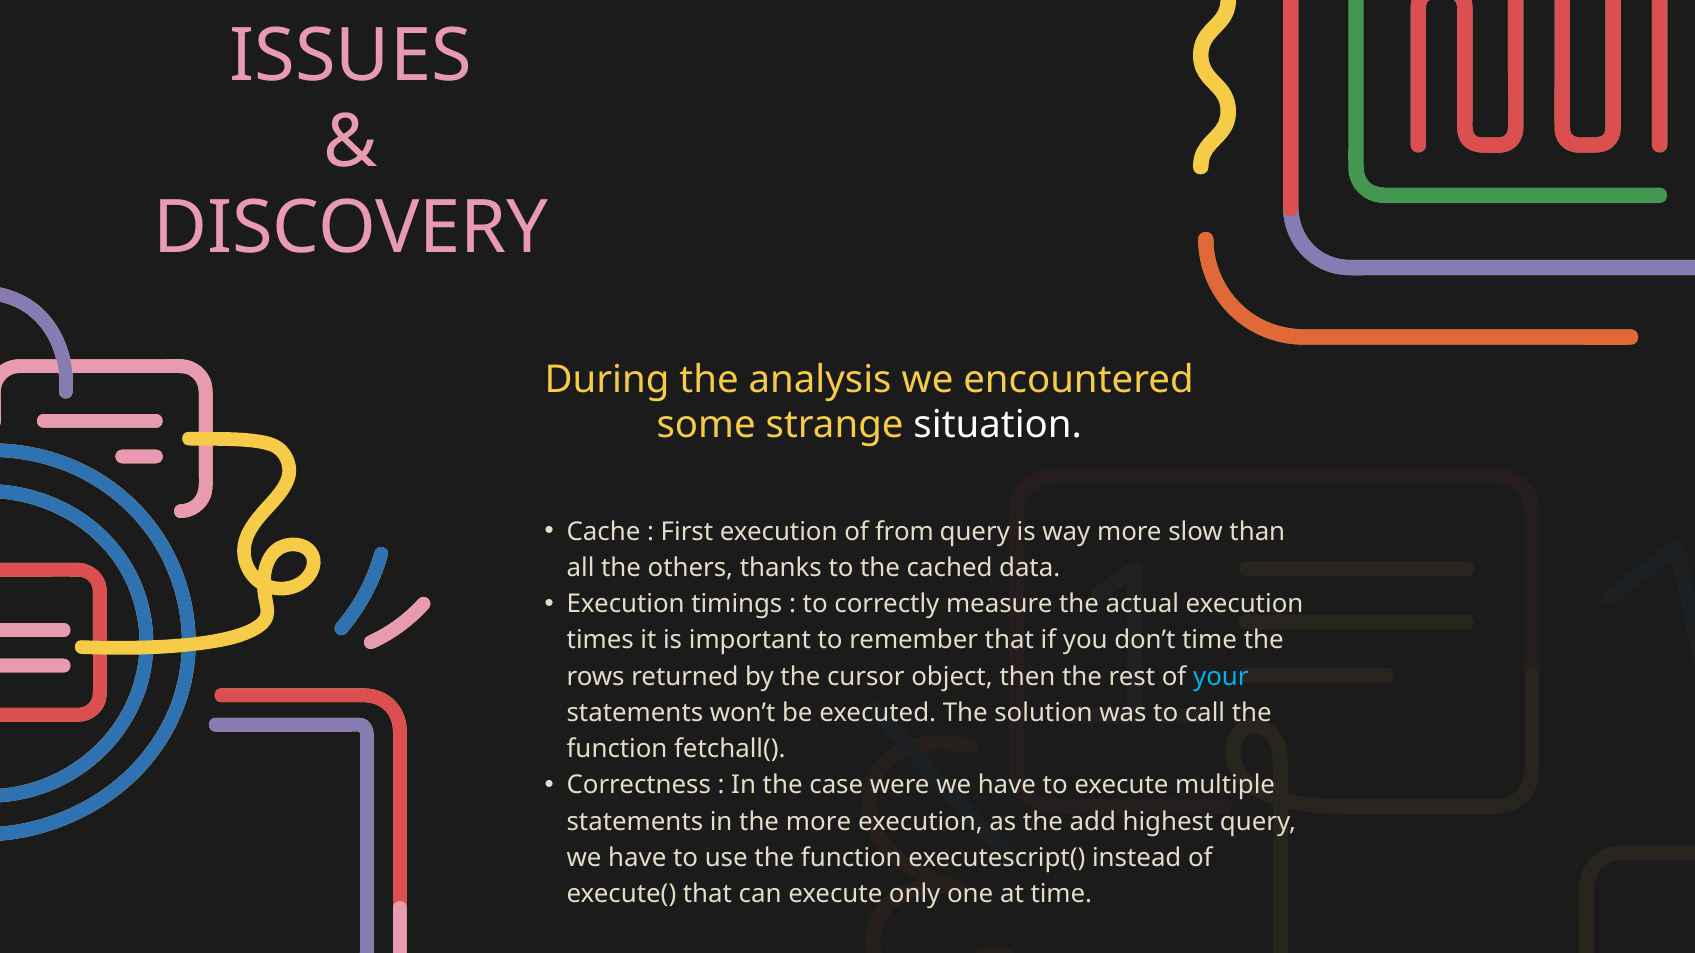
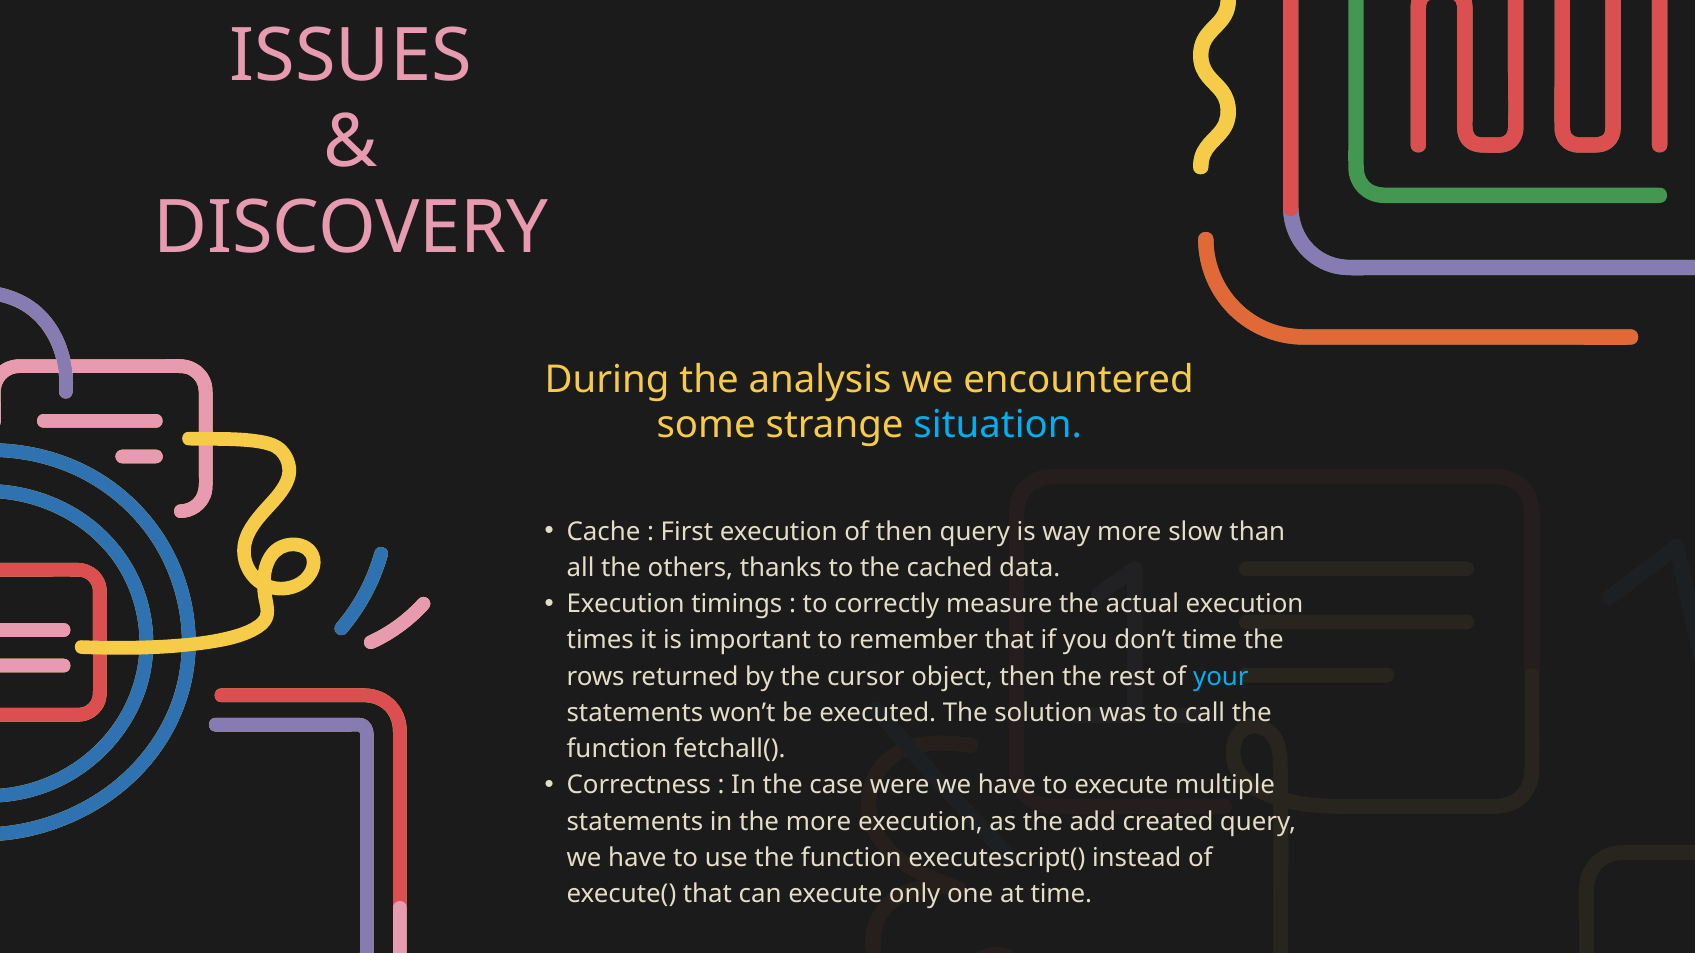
situation colour: white -> light blue
of from: from -> then
highest: highest -> created
